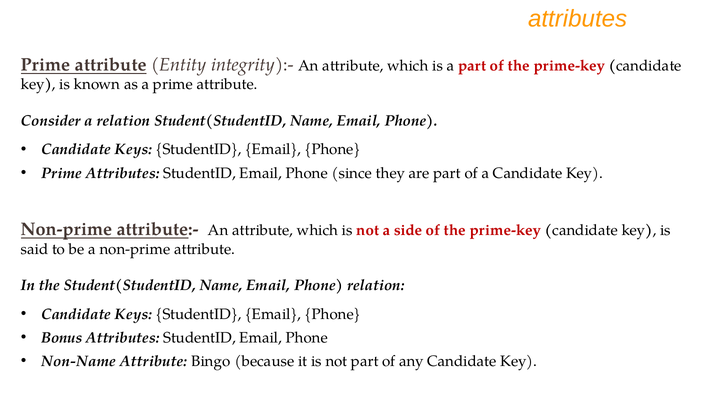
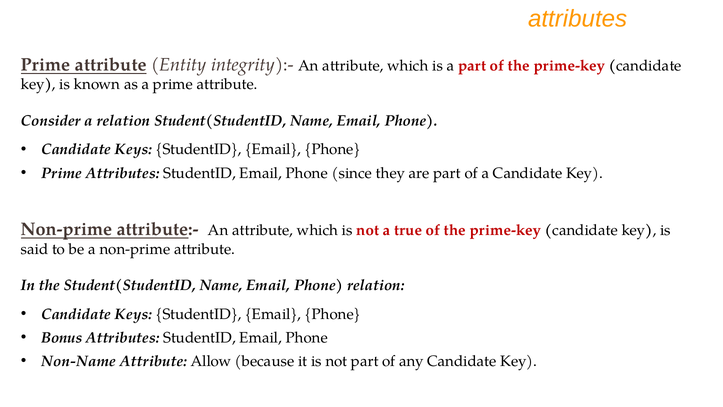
side: side -> true
Bingo: Bingo -> Allow
